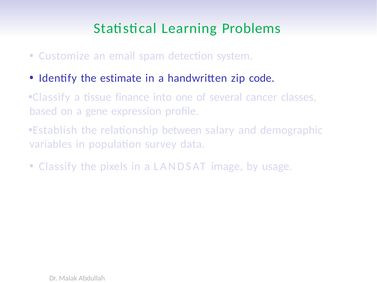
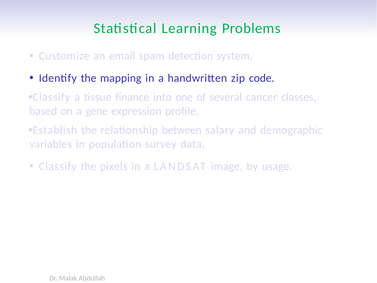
estimate: estimate -> mapping
